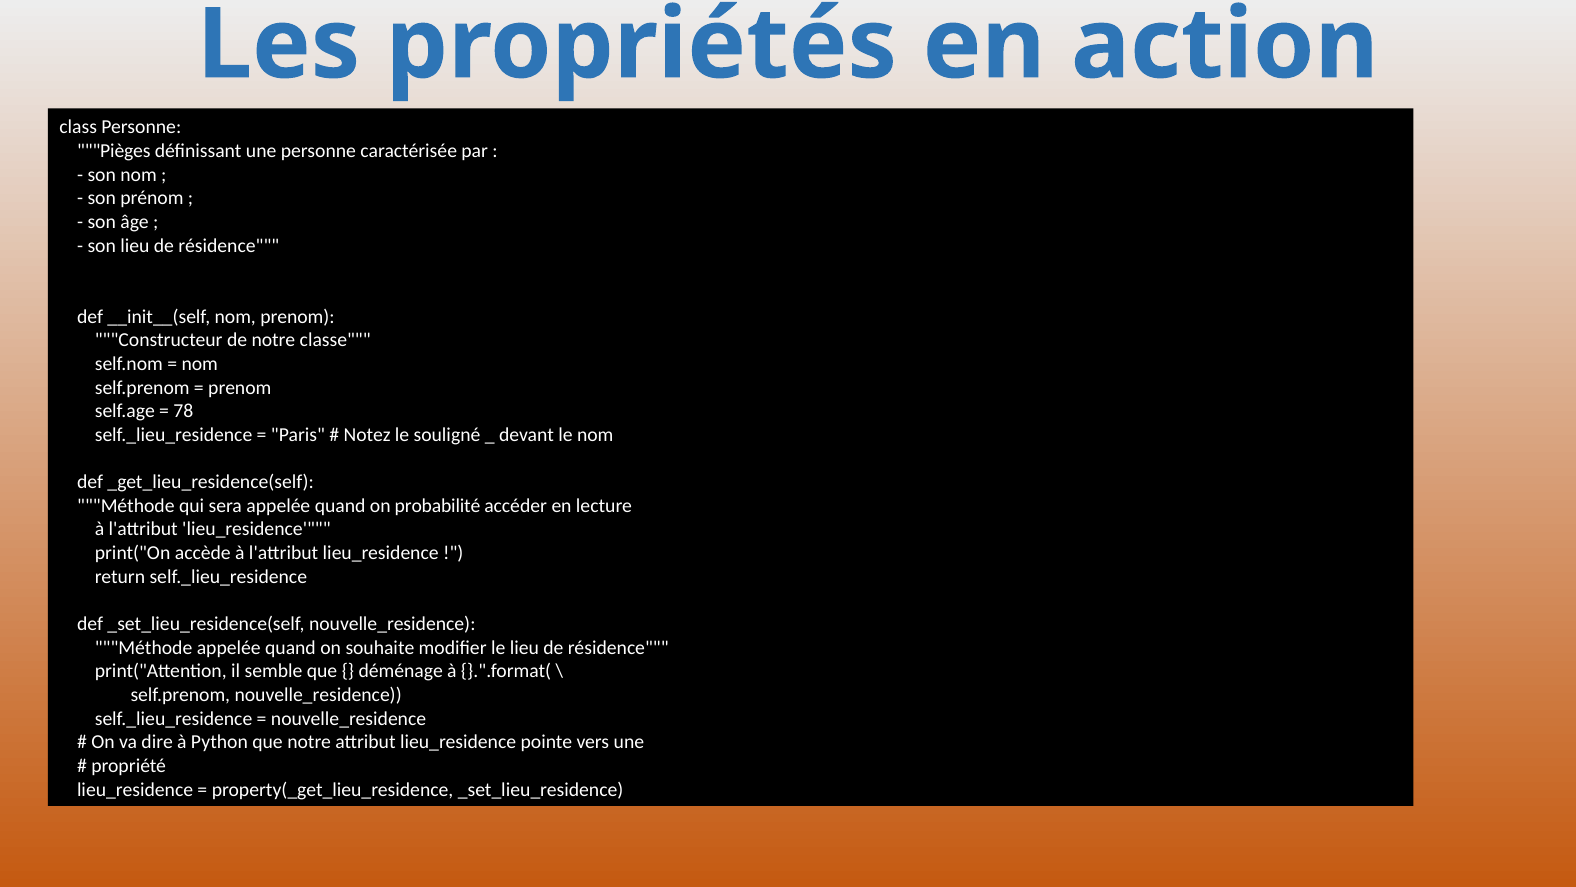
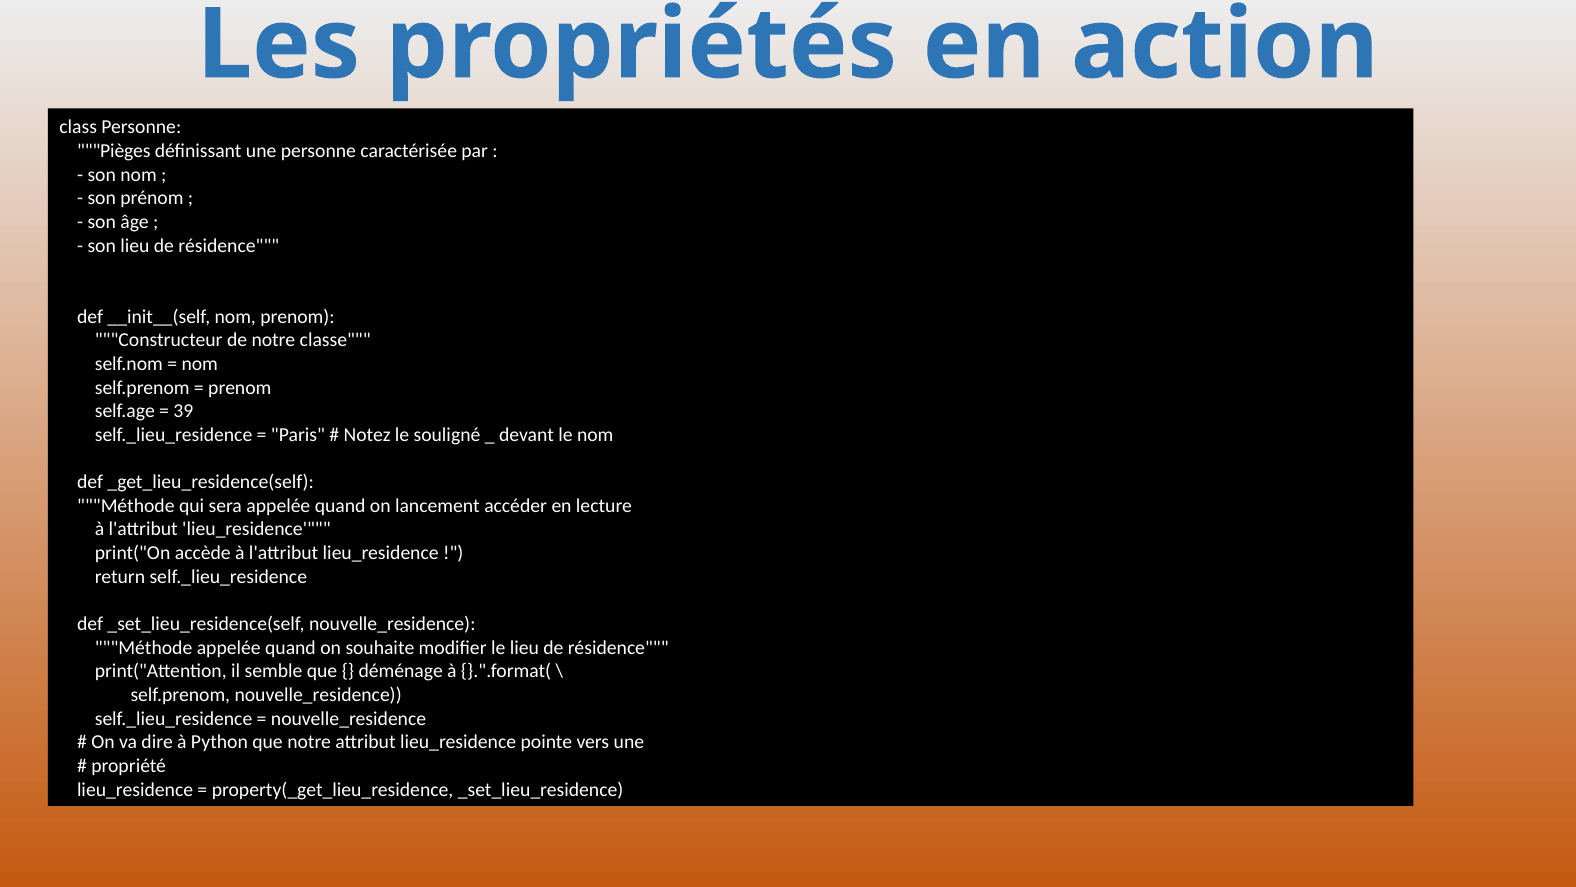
78: 78 -> 39
probabilité: probabilité -> lancement
